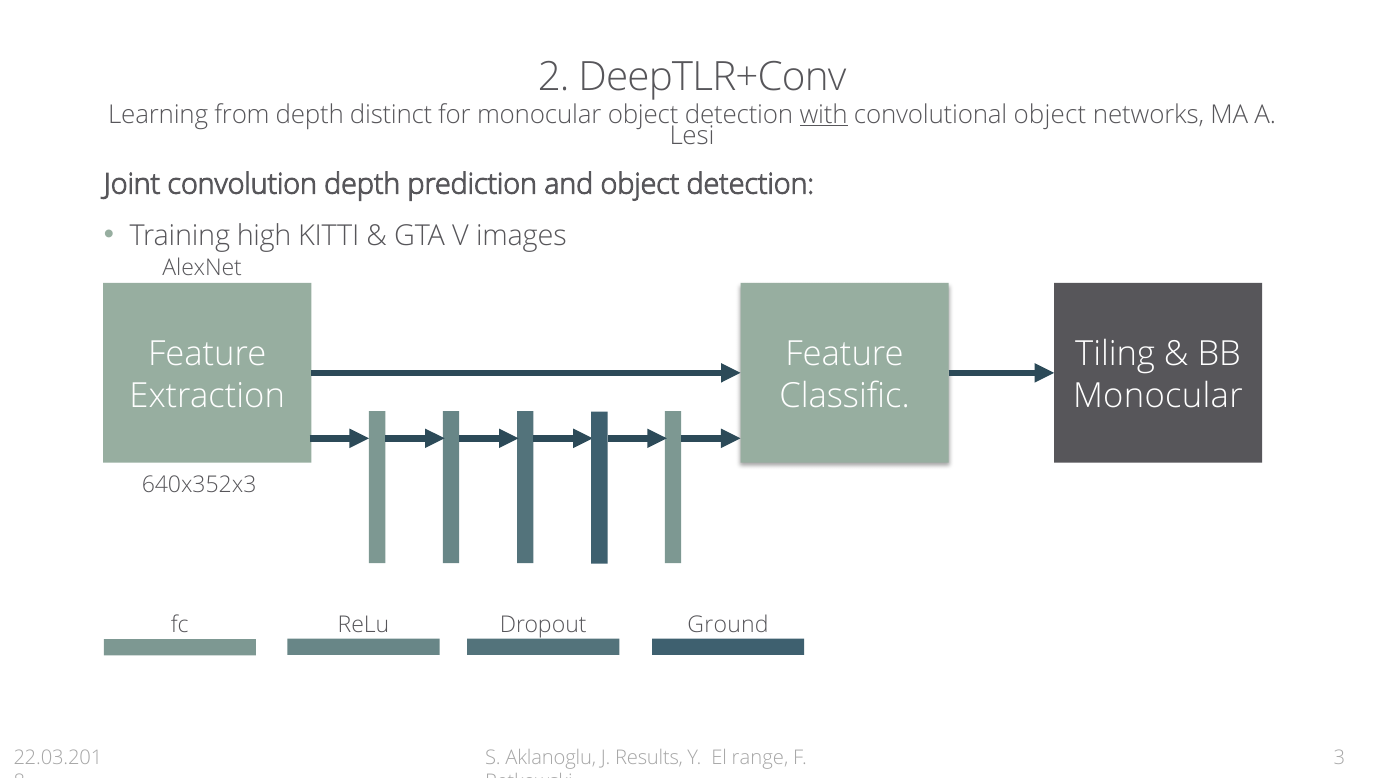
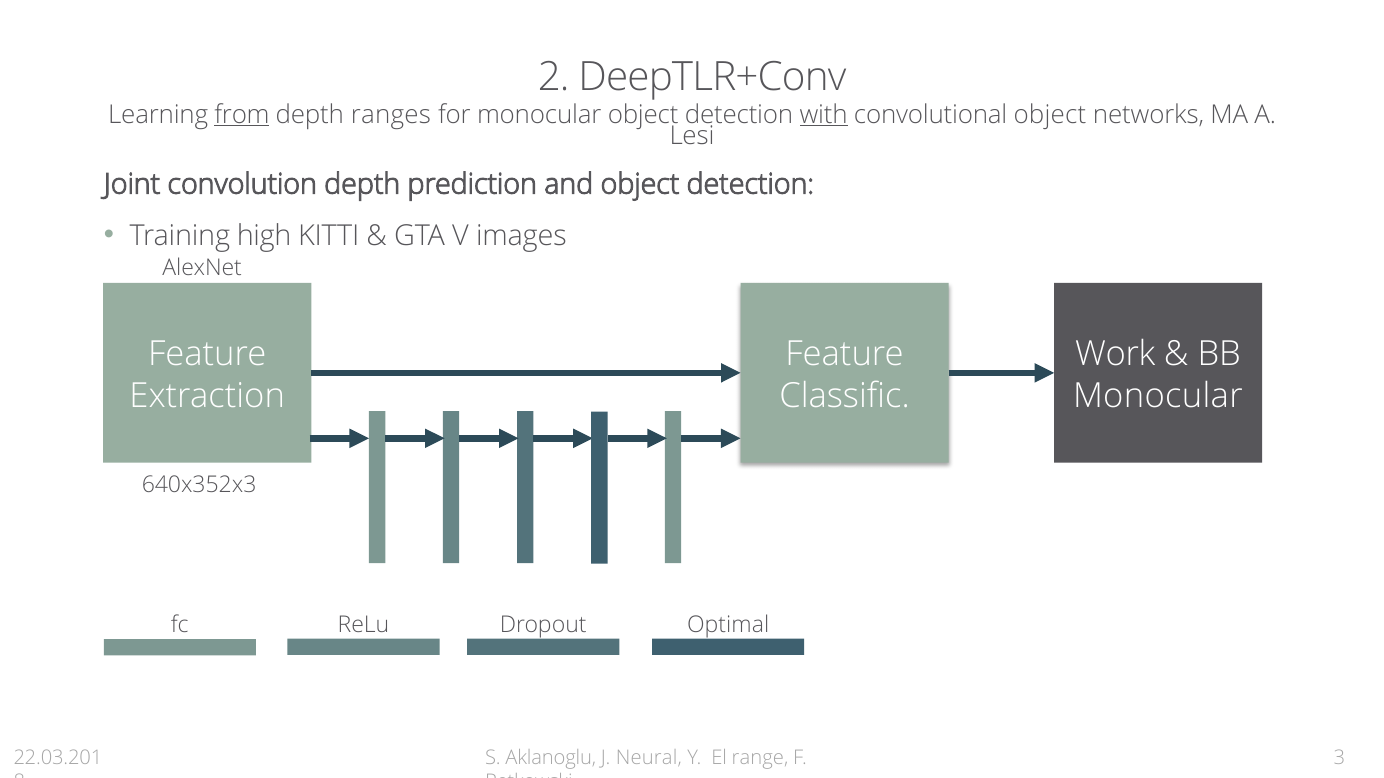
from underline: none -> present
distinct: distinct -> ranges
Tiling: Tiling -> Work
Ground: Ground -> Optimal
Results: Results -> Neural
